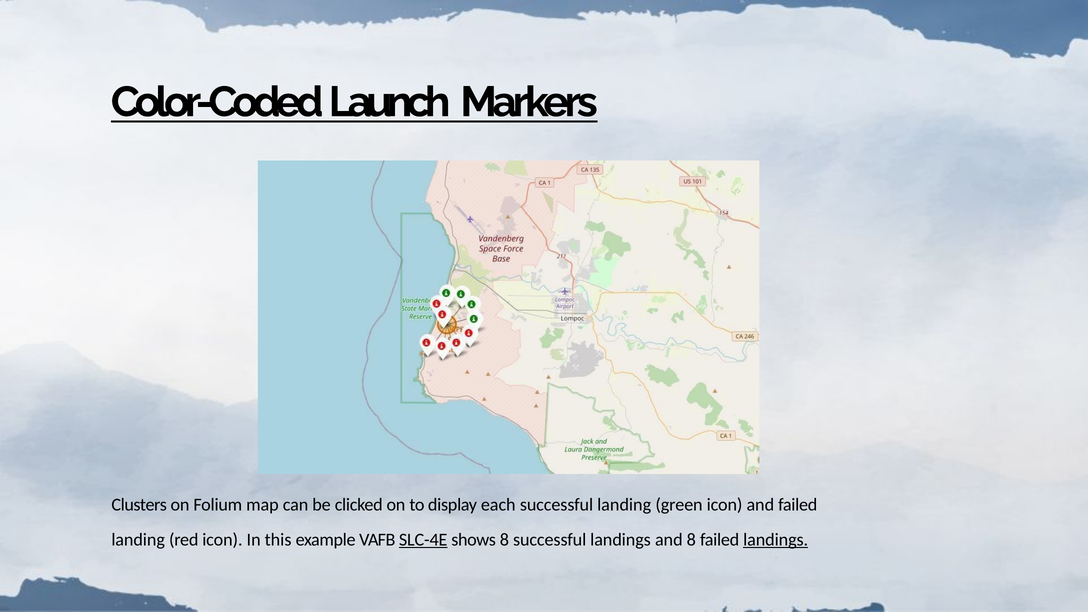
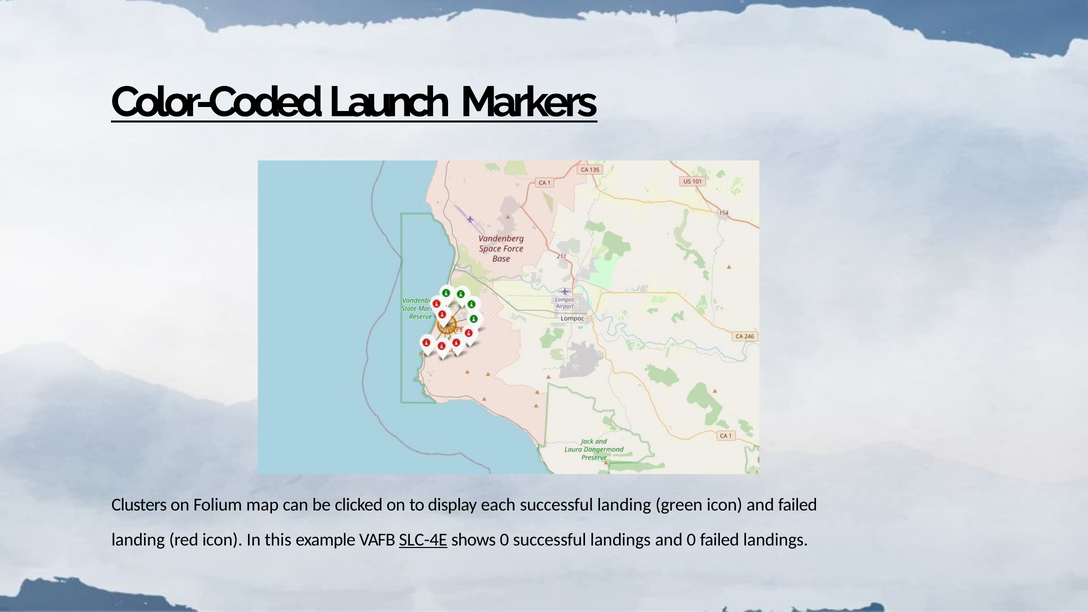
shows 8: 8 -> 0
and 8: 8 -> 0
landings at (776, 540) underline: present -> none
